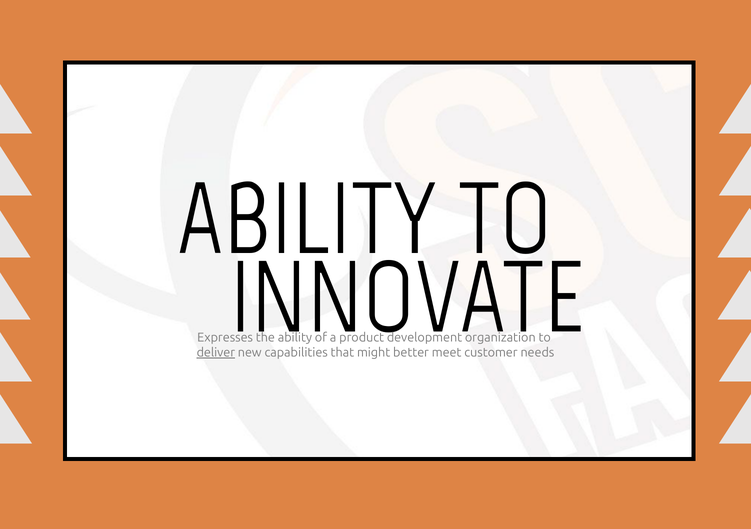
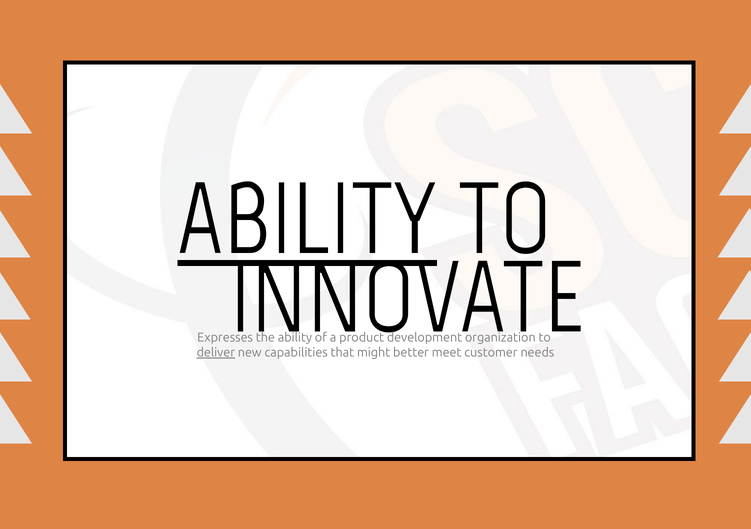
ABILITY at (307, 220) underline: none -> present
